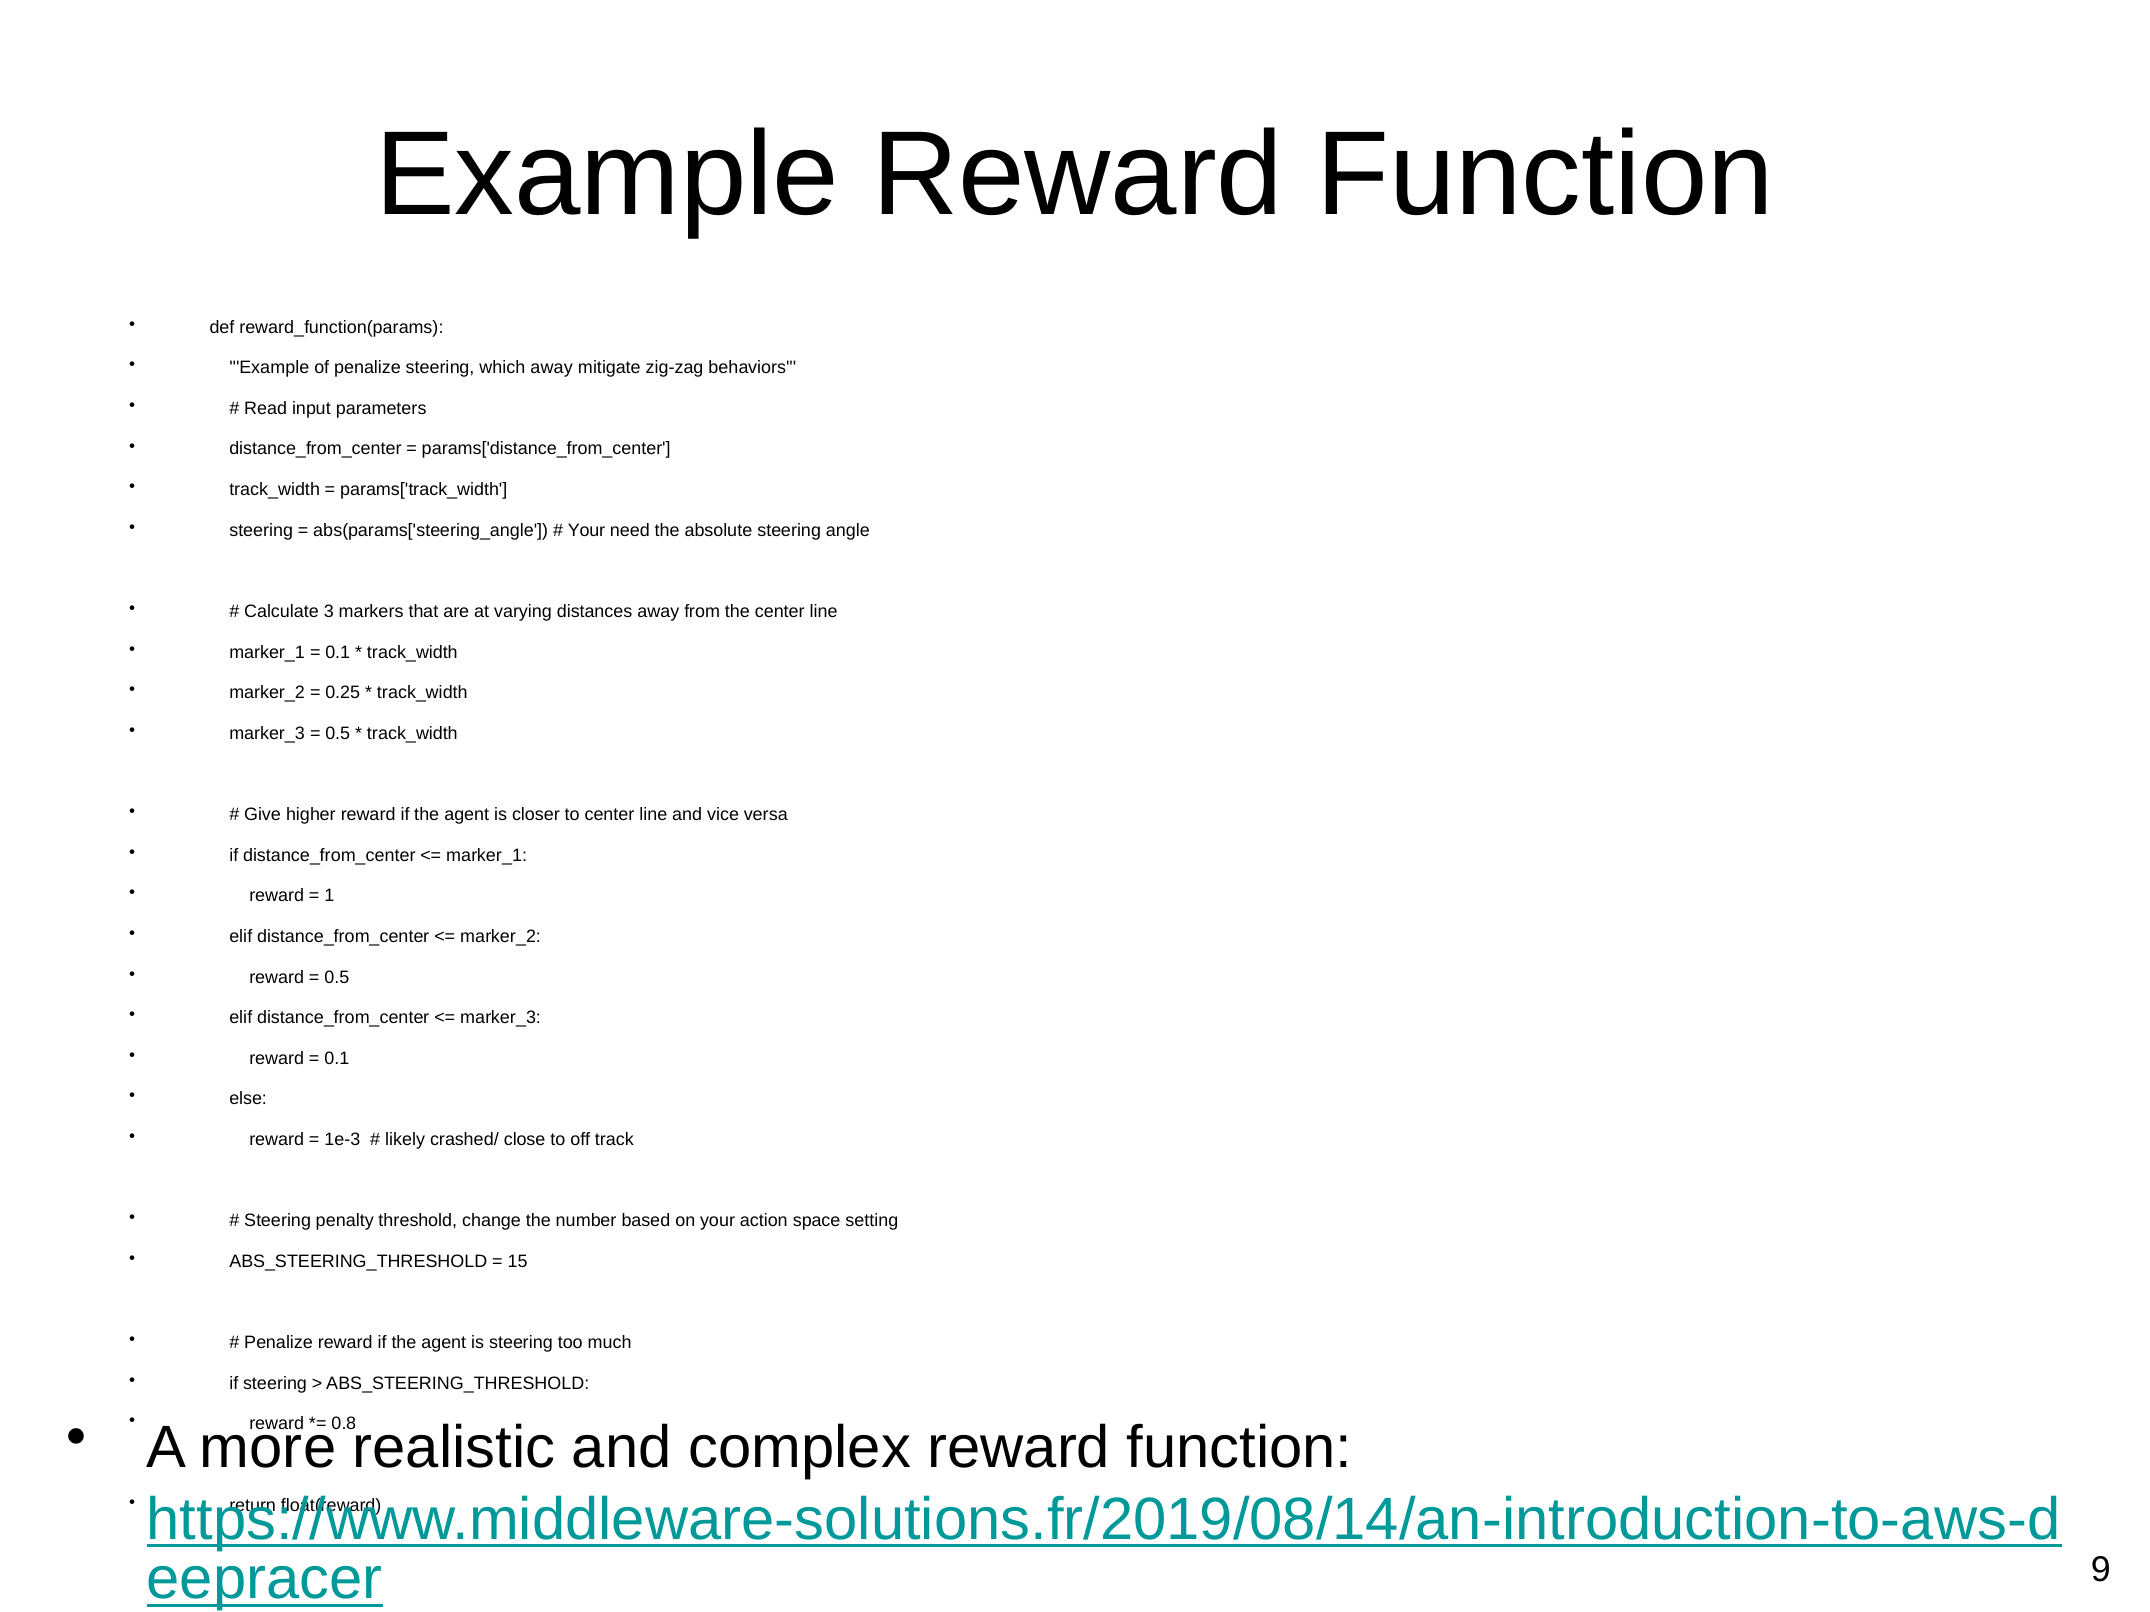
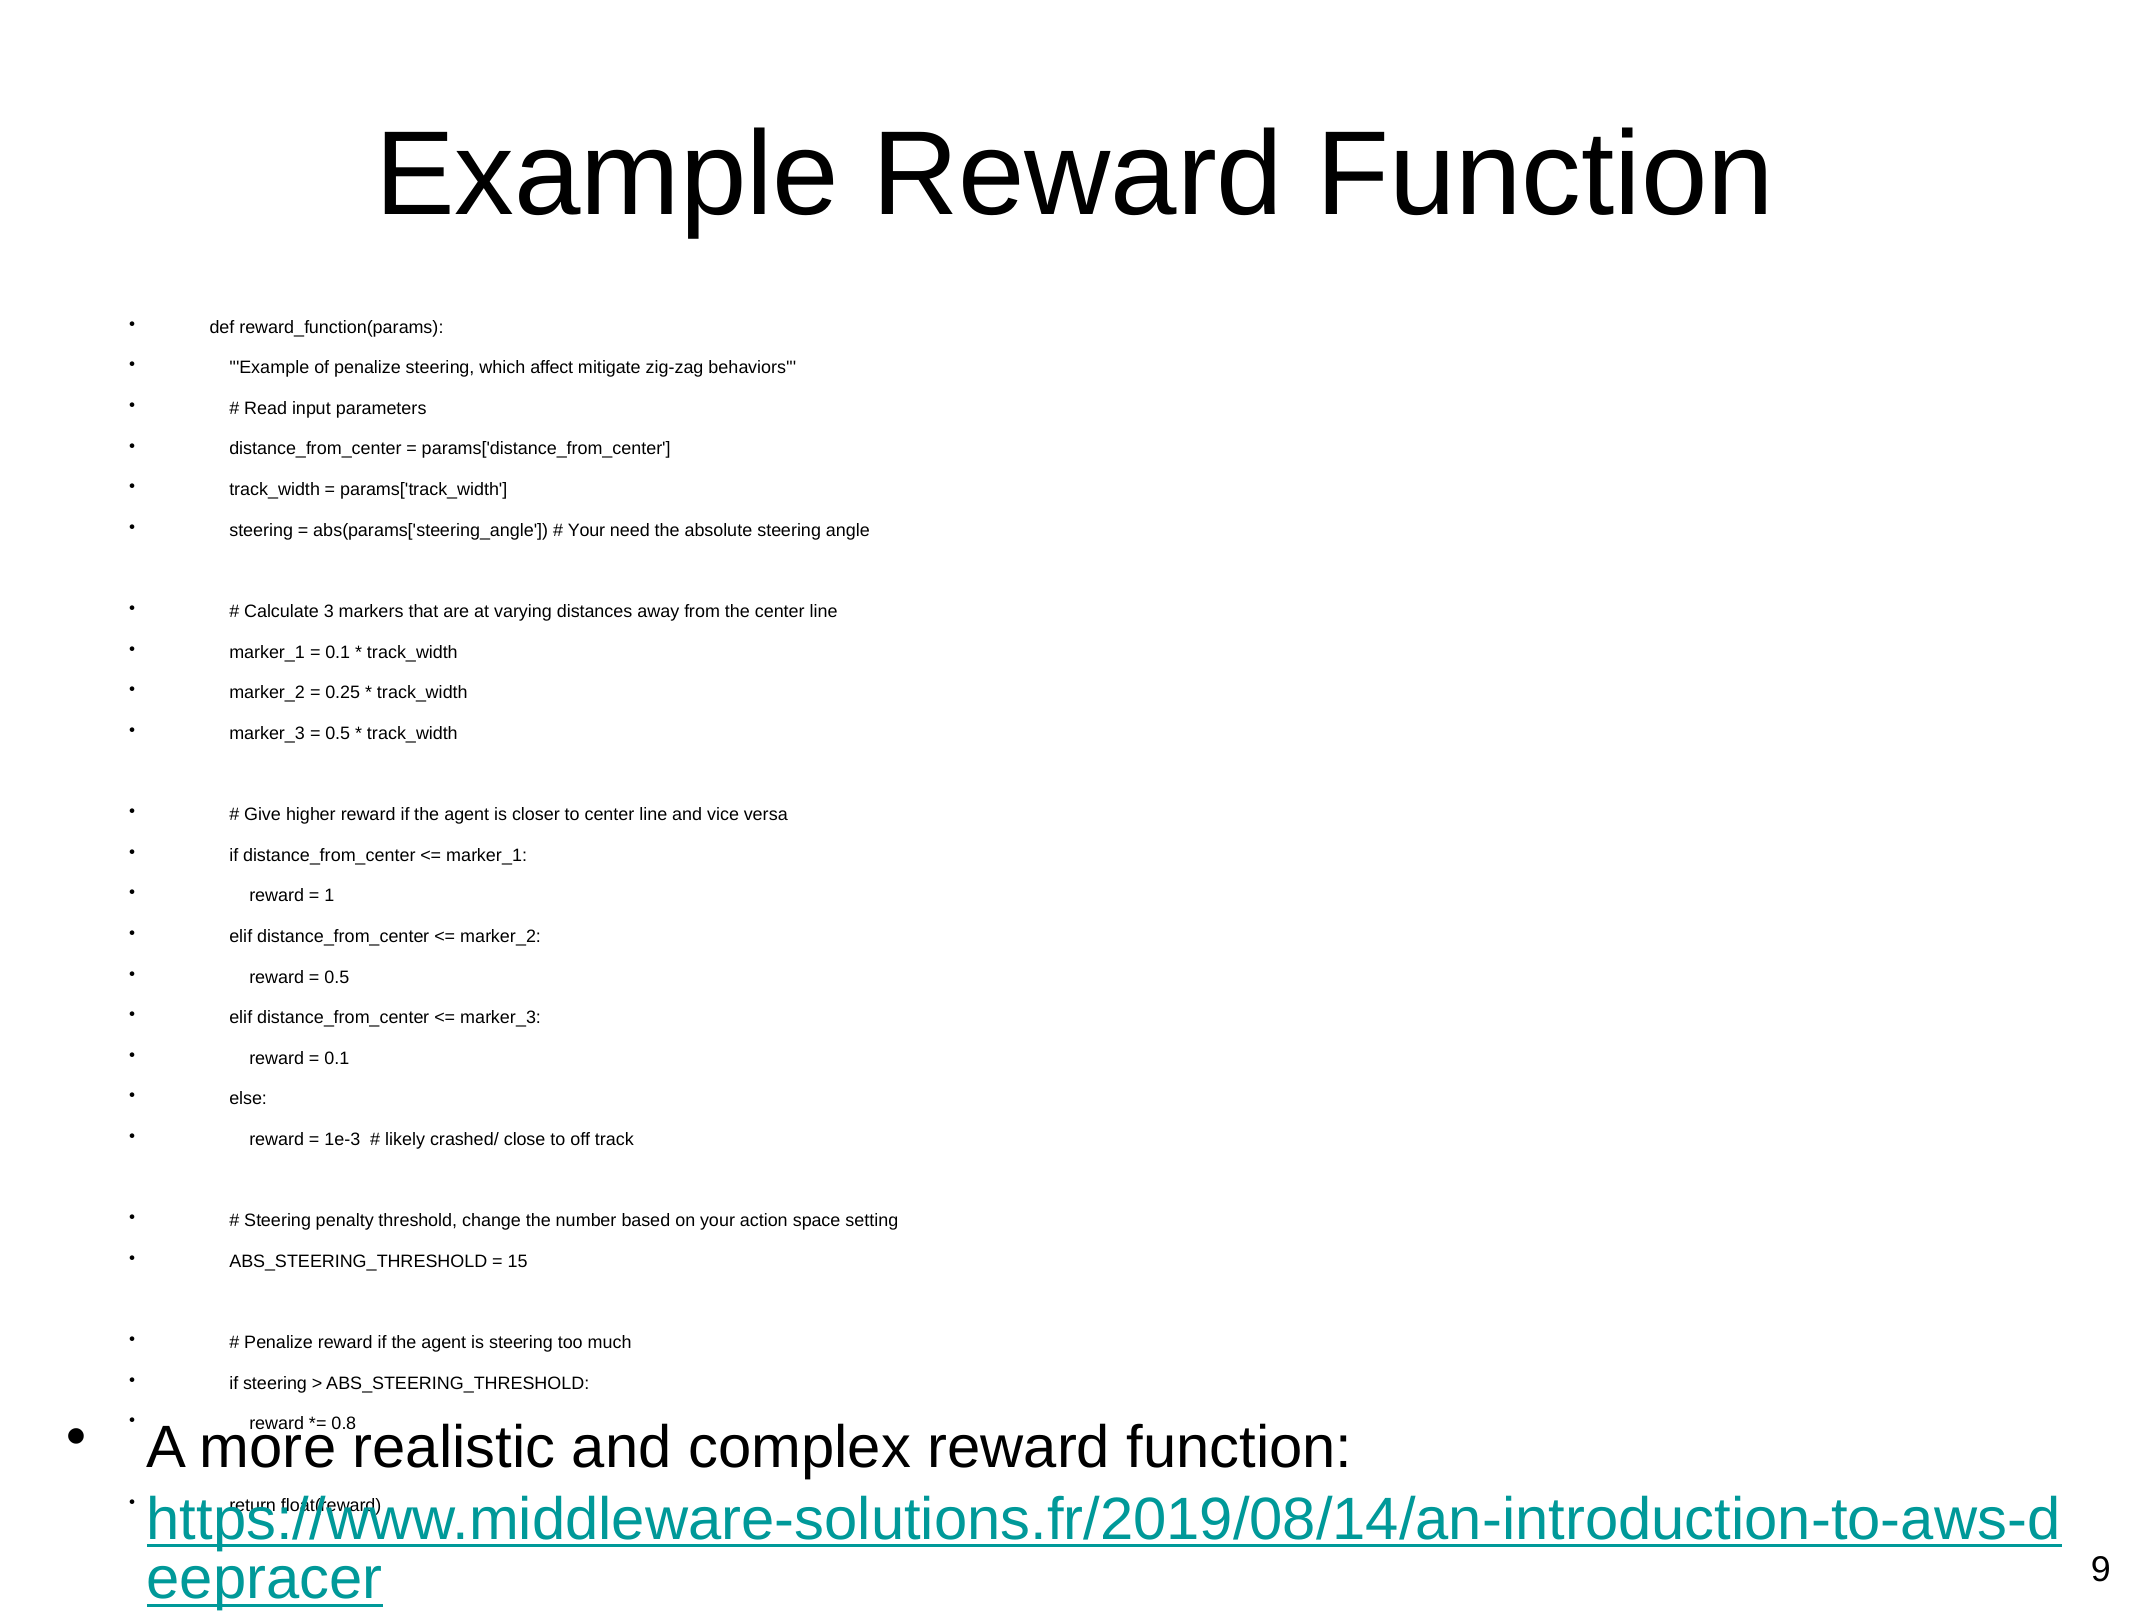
which away: away -> affect
